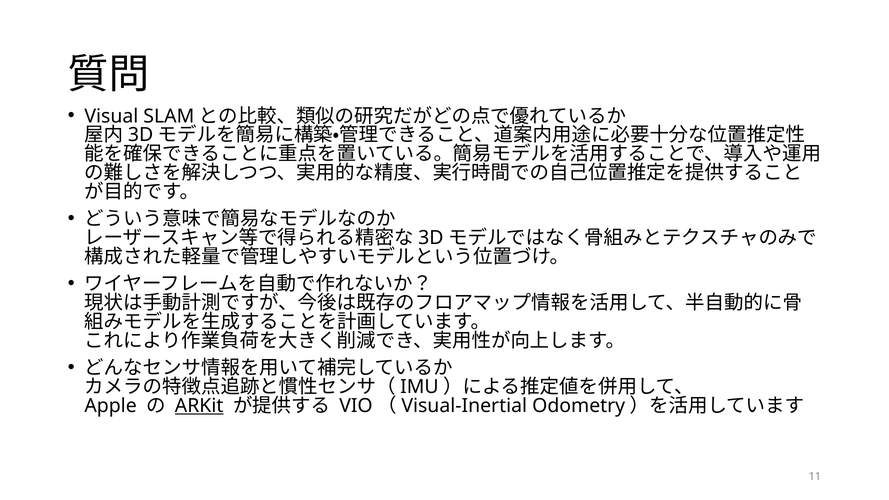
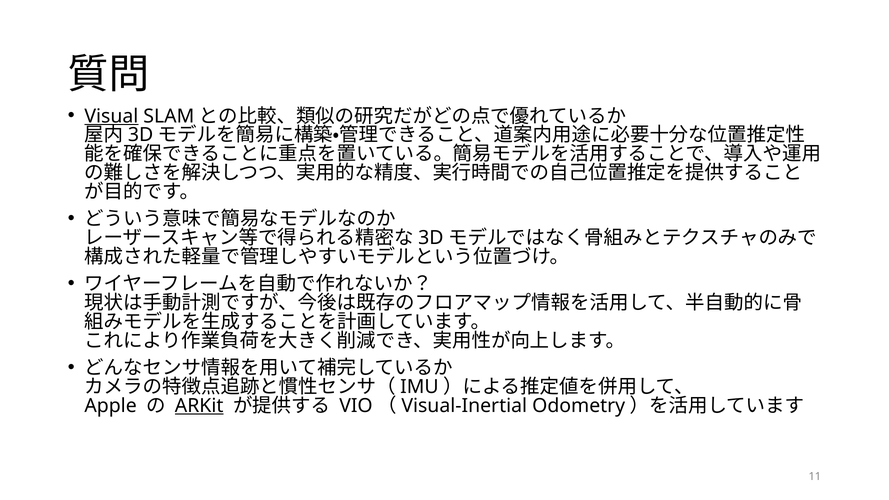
Visual underline: none -> present
